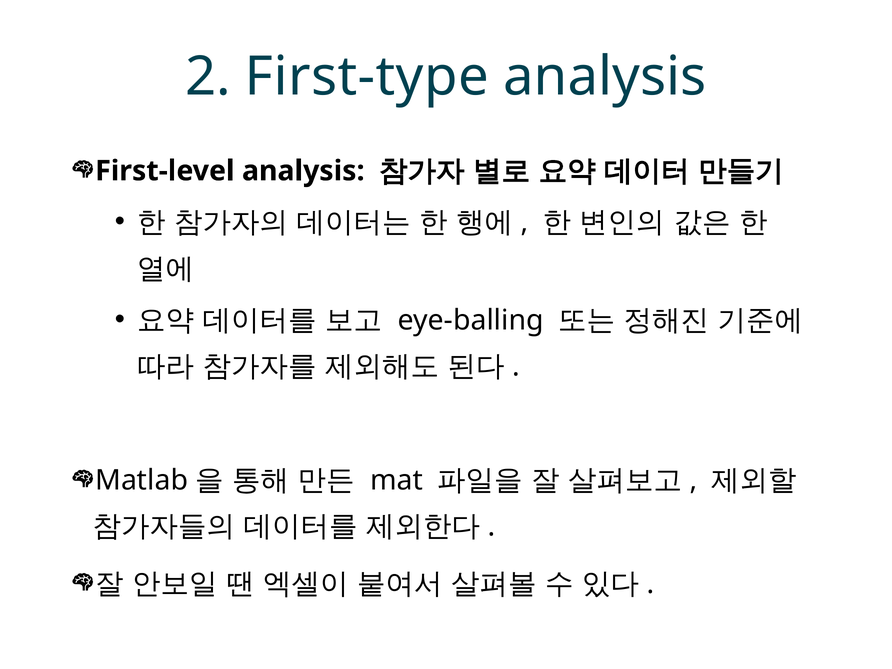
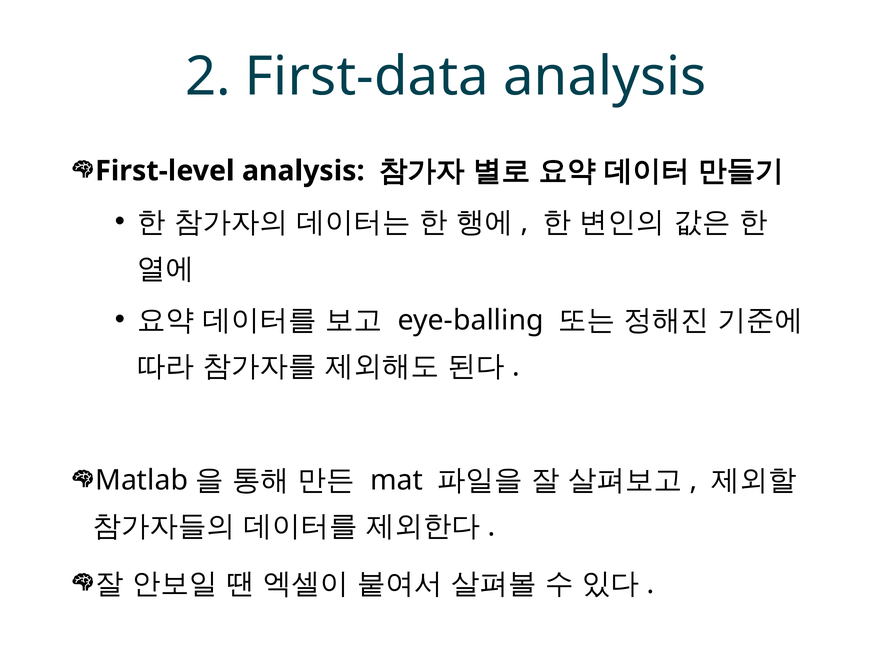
First-type: First-type -> First-data
